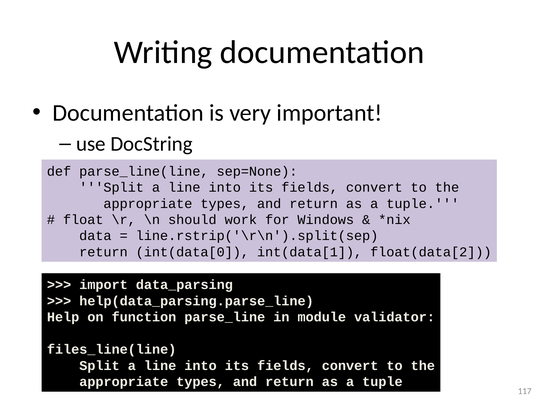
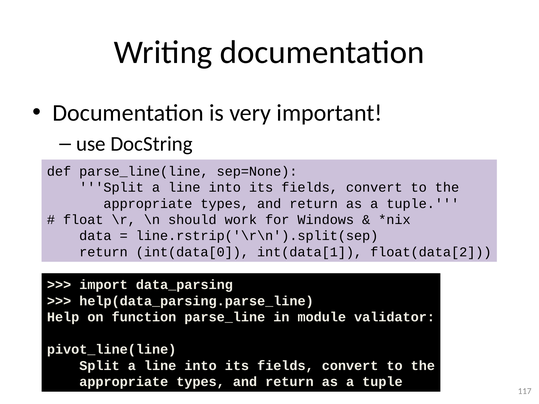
files_line(line: files_line(line -> pivot_line(line
